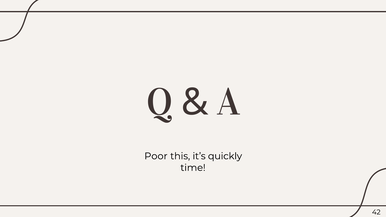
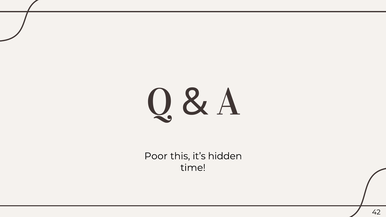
quickly: quickly -> hidden
